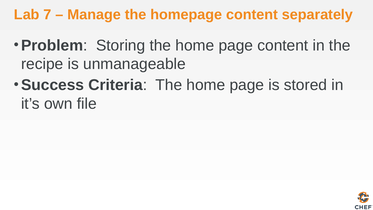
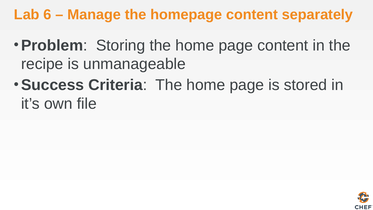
7: 7 -> 6
